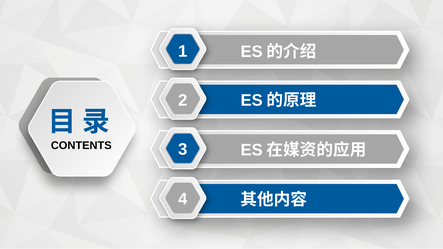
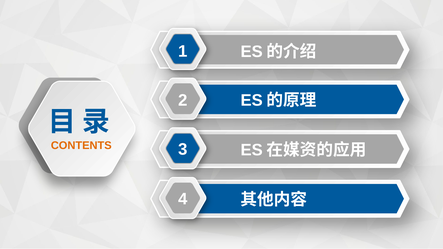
CONTENTS colour: black -> orange
